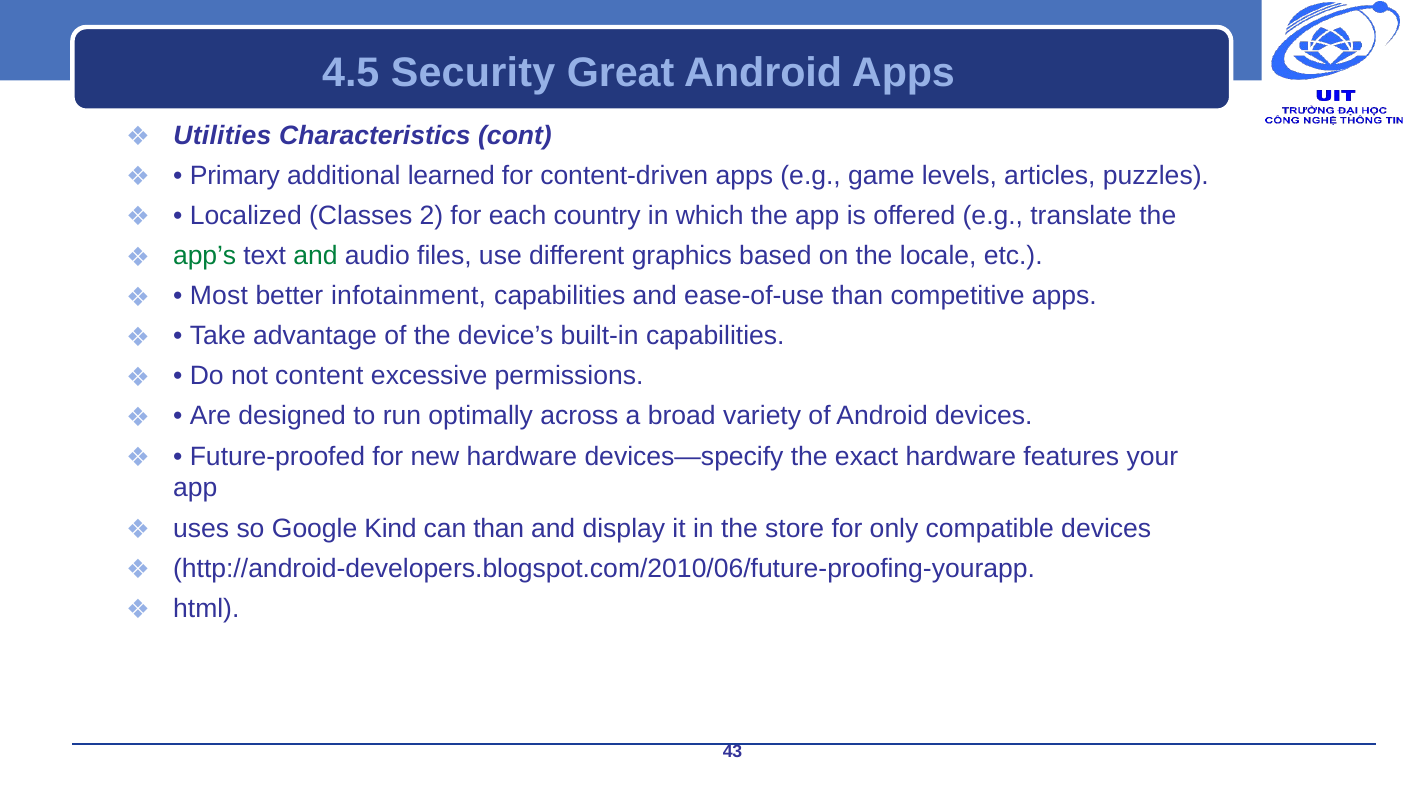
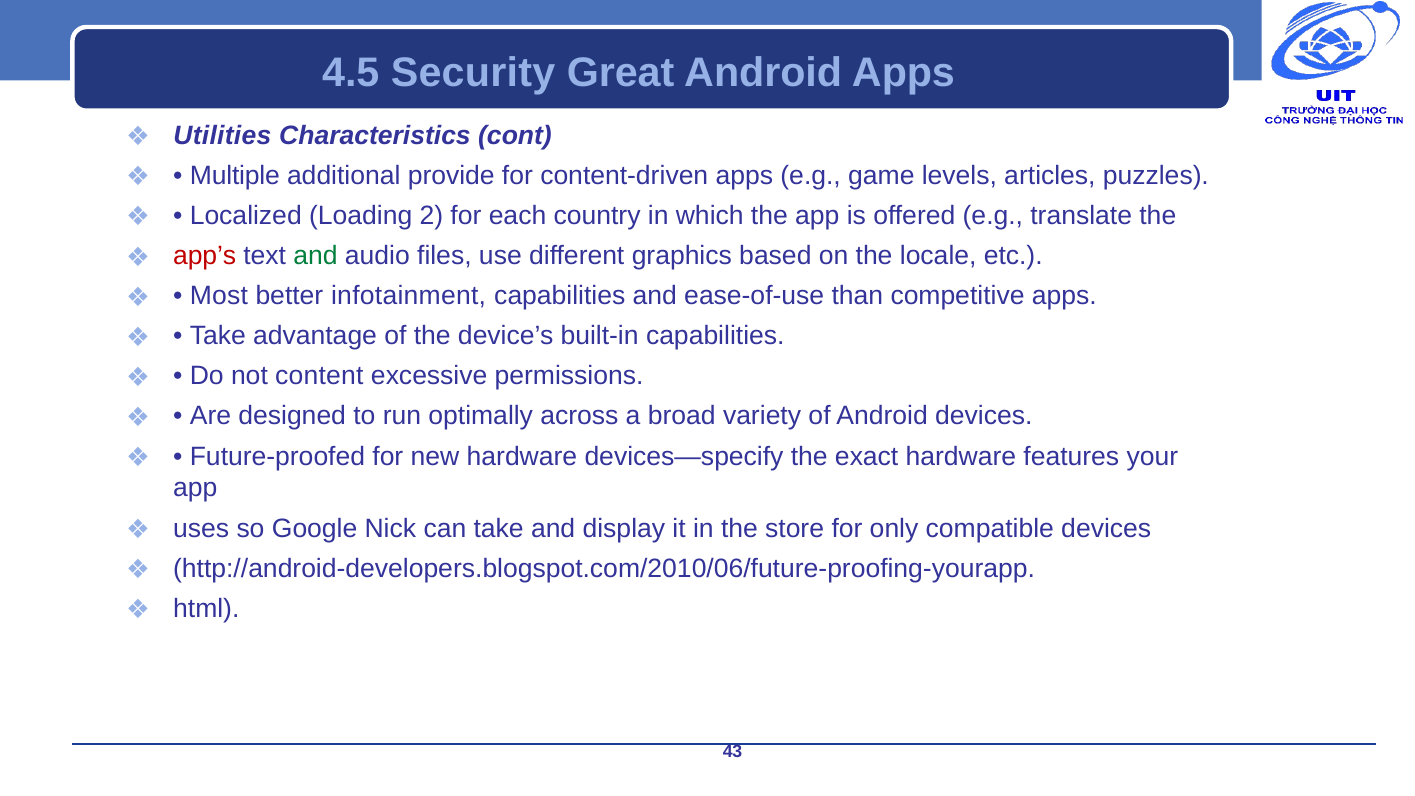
Primary: Primary -> Multiple
learned: learned -> provide
Classes: Classes -> Loading
app’s colour: green -> red
Kind: Kind -> Nick
can than: than -> take
